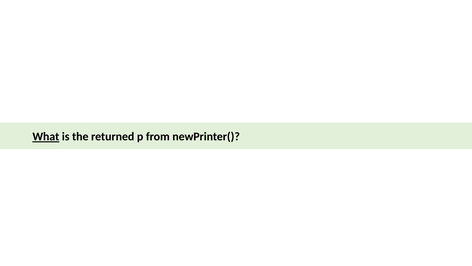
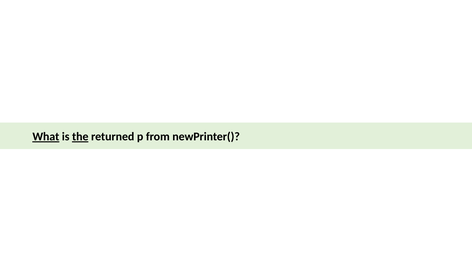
the underline: none -> present
